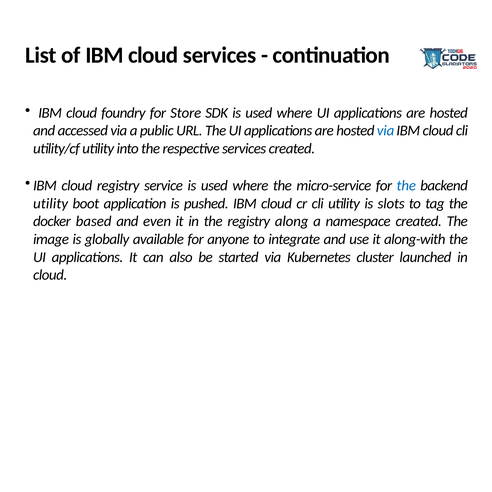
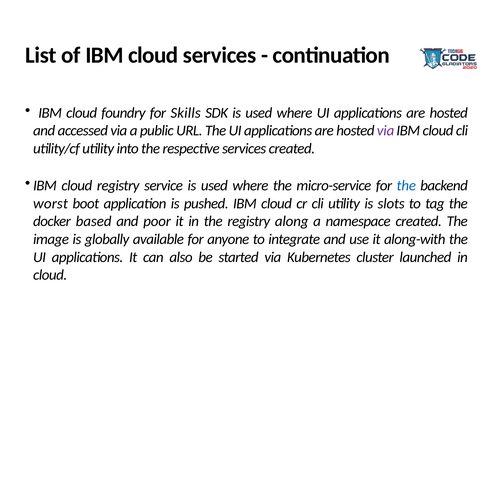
Store: Store -> Skills
via at (386, 131) colour: blue -> purple
utility at (51, 203): utility -> worst
even: even -> poor
